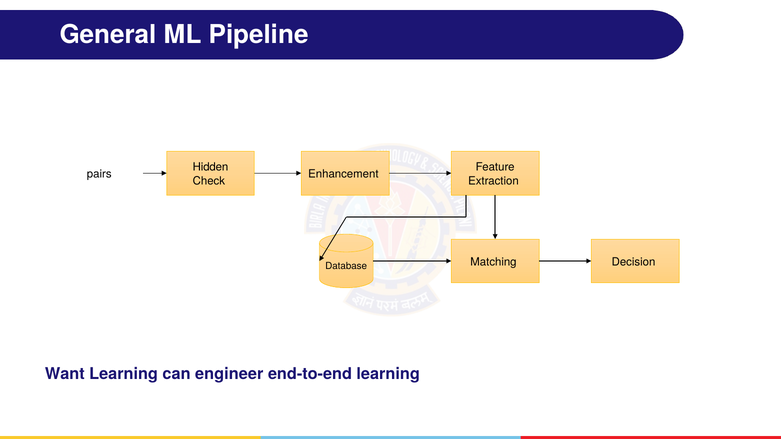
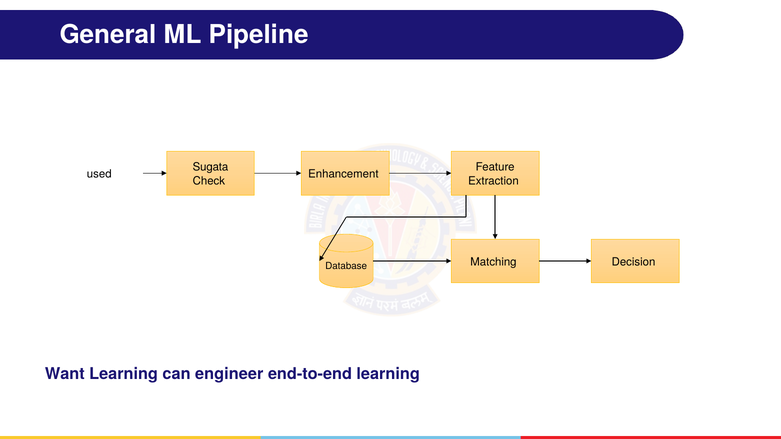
Hidden: Hidden -> Sugata
pairs: pairs -> used
